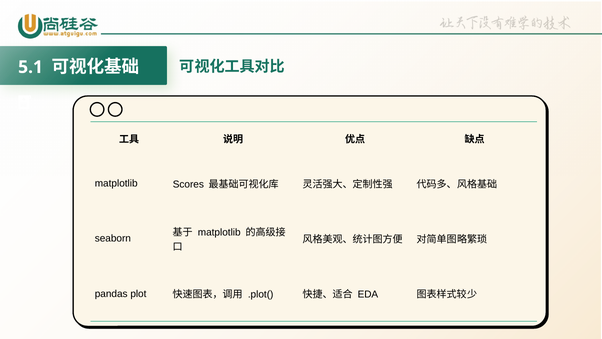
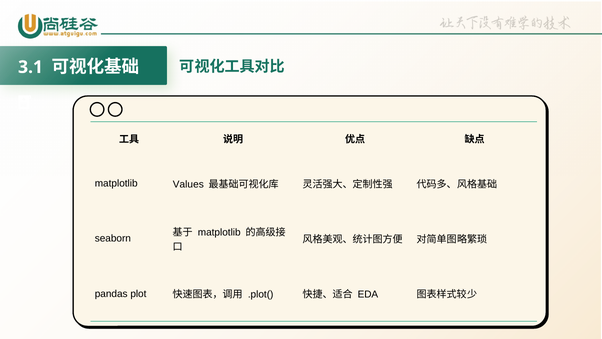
5.1: 5.1 -> 3.1
Scores: Scores -> Values
